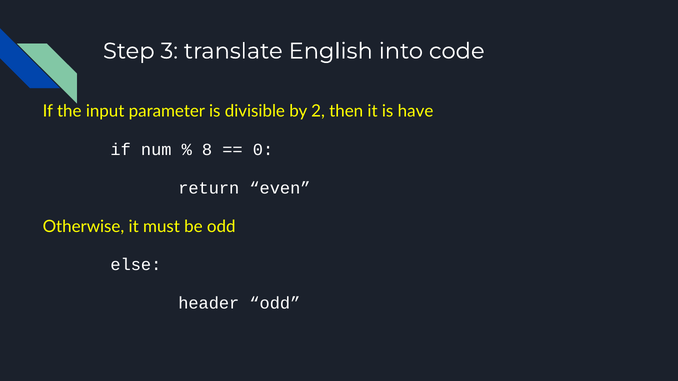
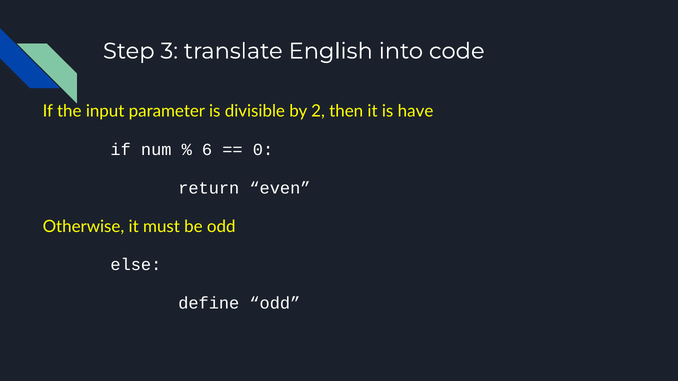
8: 8 -> 6
header: header -> define
